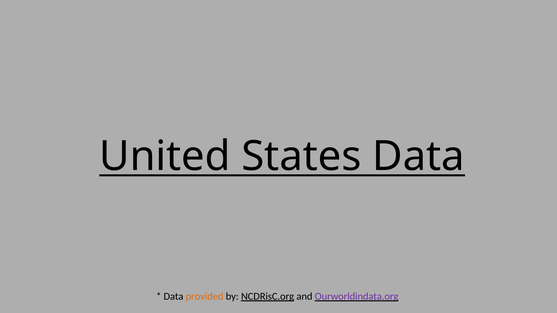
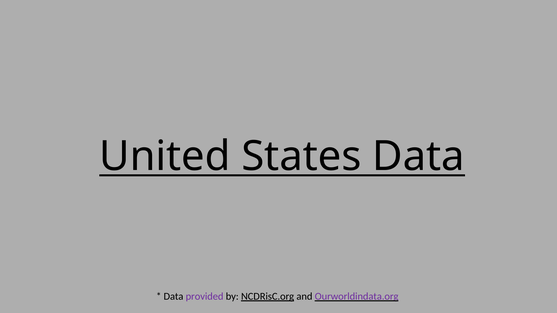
provided colour: orange -> purple
